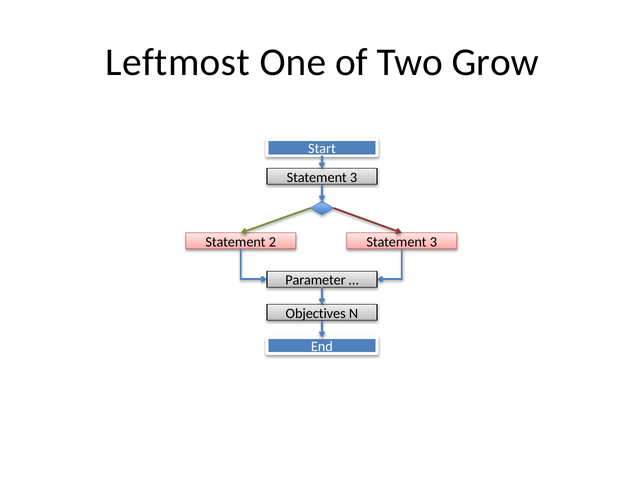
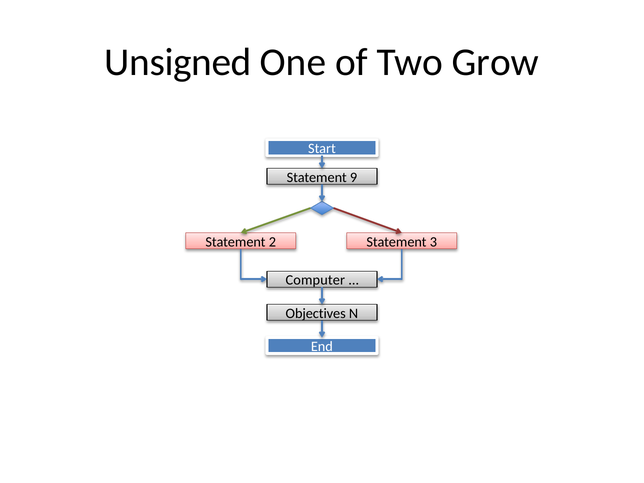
Leftmost: Leftmost -> Unsigned
3 at (354, 177): 3 -> 9
Parameter: Parameter -> Computer
